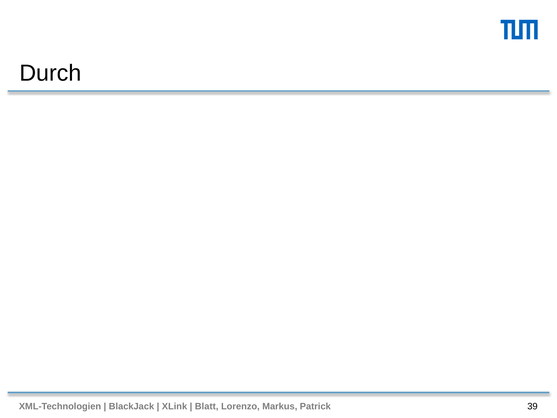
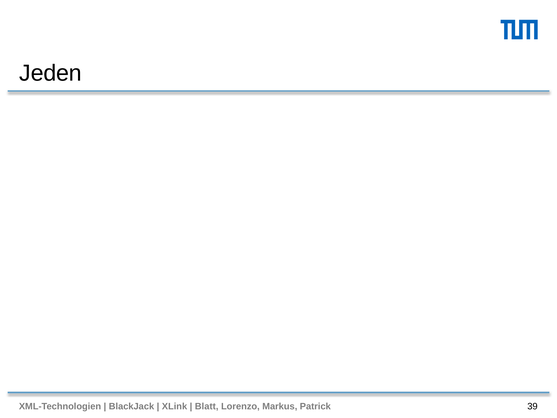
Durch: Durch -> Jeden
